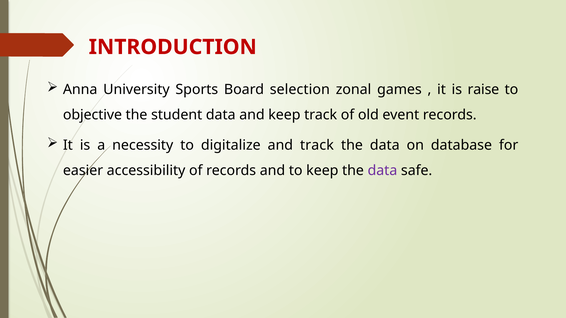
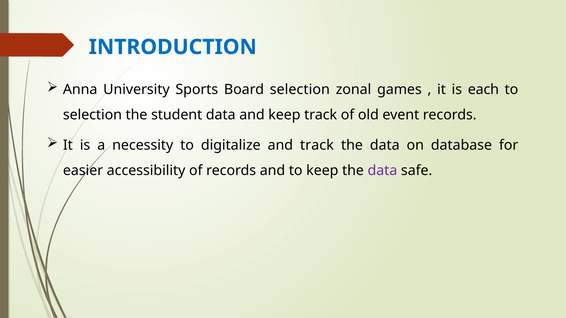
INTRODUCTION colour: red -> blue
raise: raise -> each
objective at (92, 115): objective -> selection
